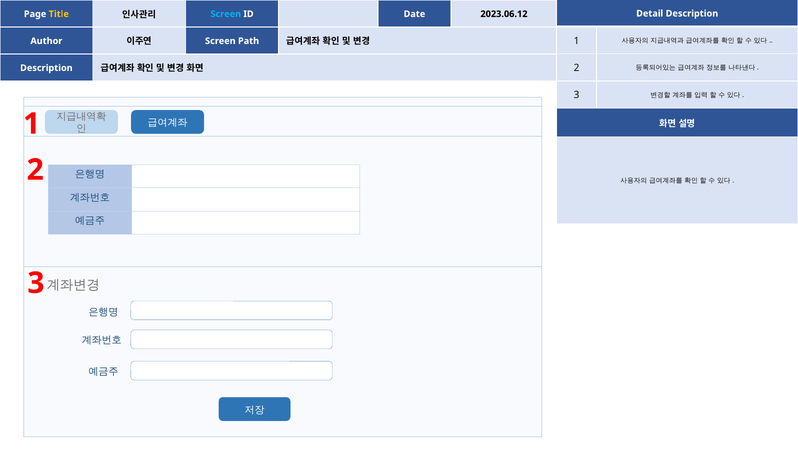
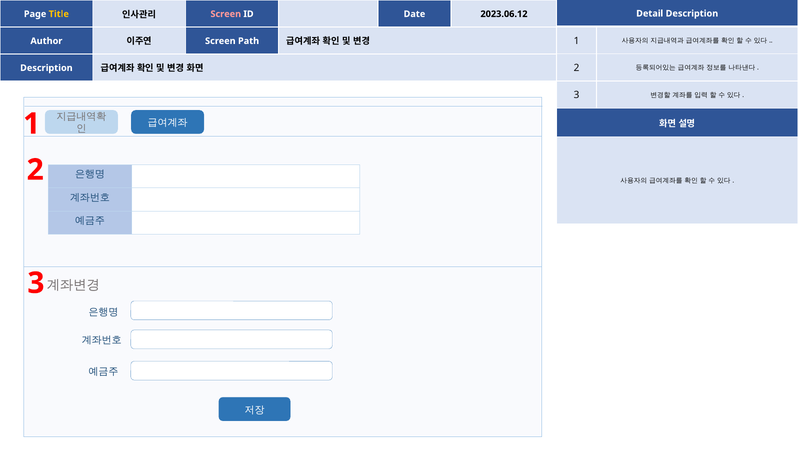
Screen at (226, 14) colour: light blue -> pink
